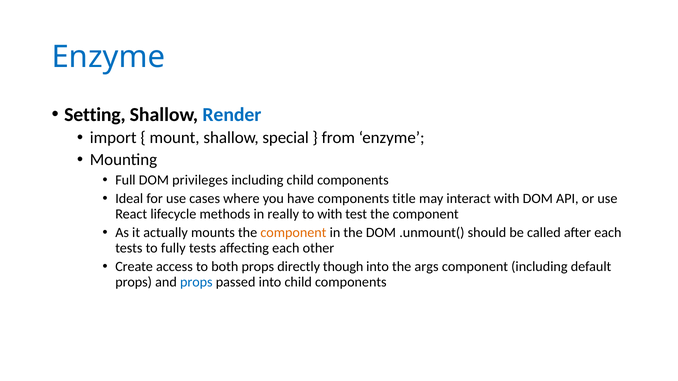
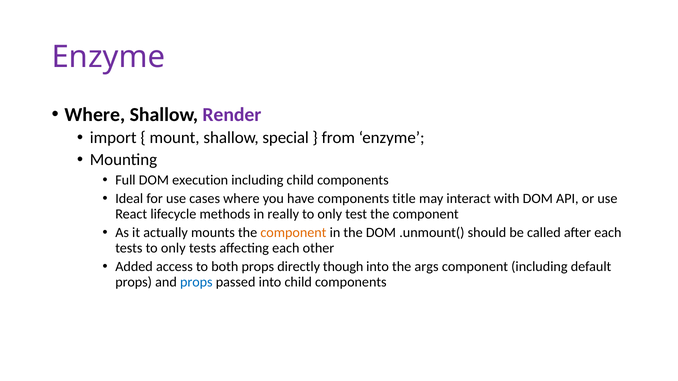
Enzyme at (108, 57) colour: blue -> purple
Setting at (95, 115): Setting -> Where
Render colour: blue -> purple
privileges: privileges -> execution
with at (330, 214): with -> only
tests to fully: fully -> only
Create: Create -> Added
